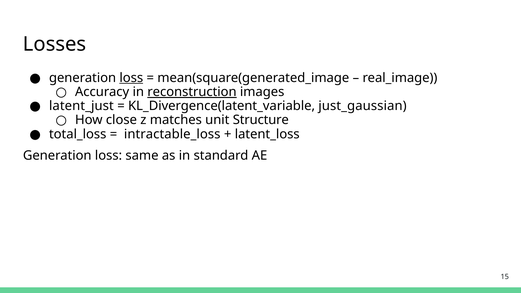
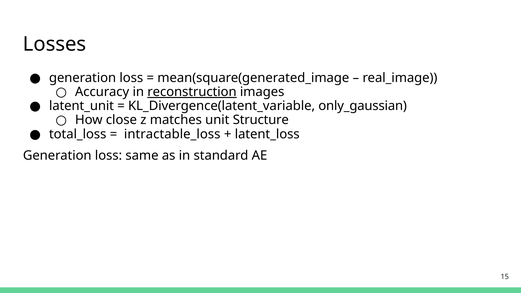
loss at (131, 78) underline: present -> none
latent_just: latent_just -> latent_unit
just_gaussian: just_gaussian -> only_gaussian
